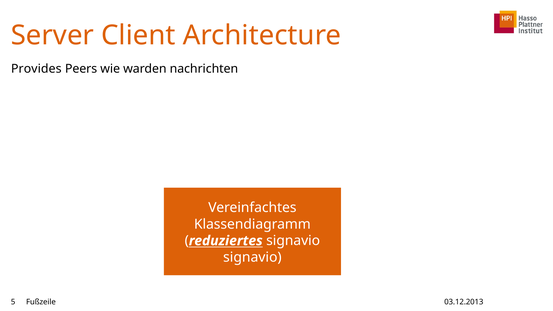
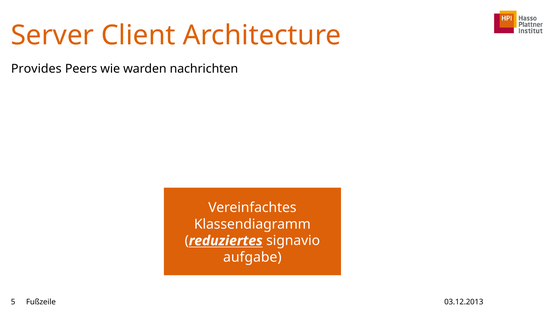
signavio at (252, 257): signavio -> aufgabe
